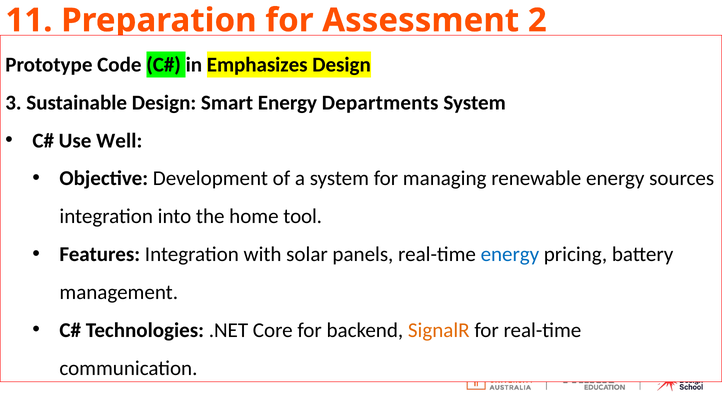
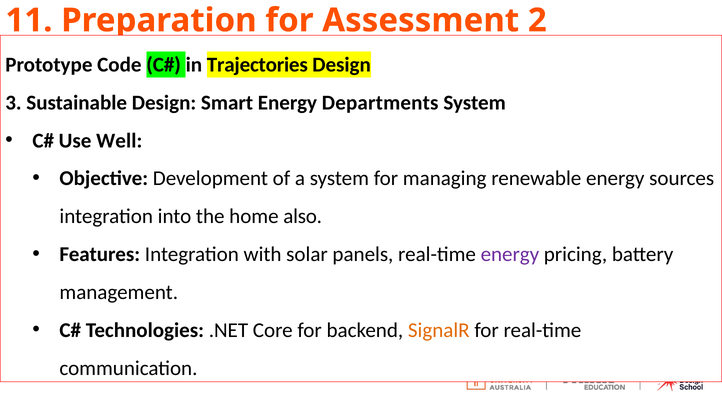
Emphasizes: Emphasizes -> Trajectories
tool: tool -> also
energy at (510, 254) colour: blue -> purple
